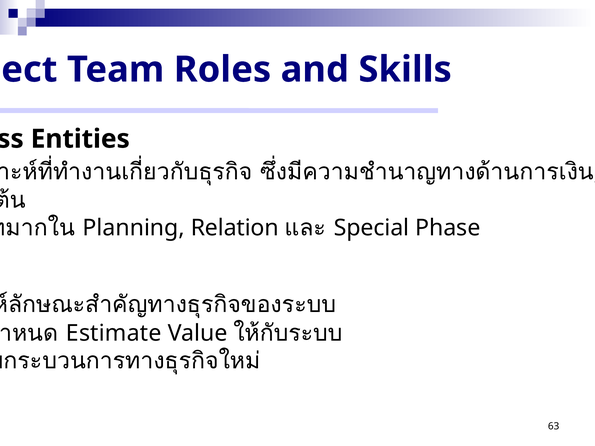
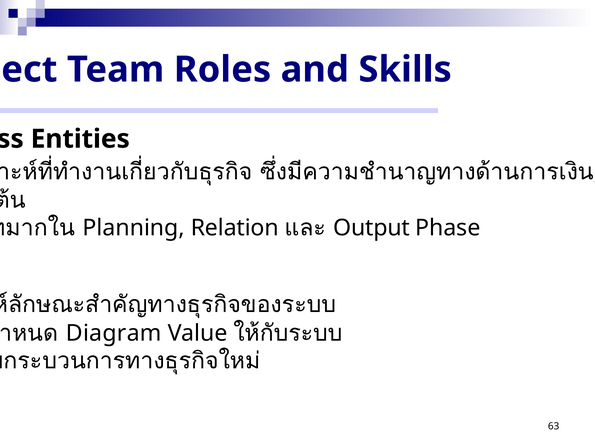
Special: Special -> Output
Estimate: Estimate -> Diagram
